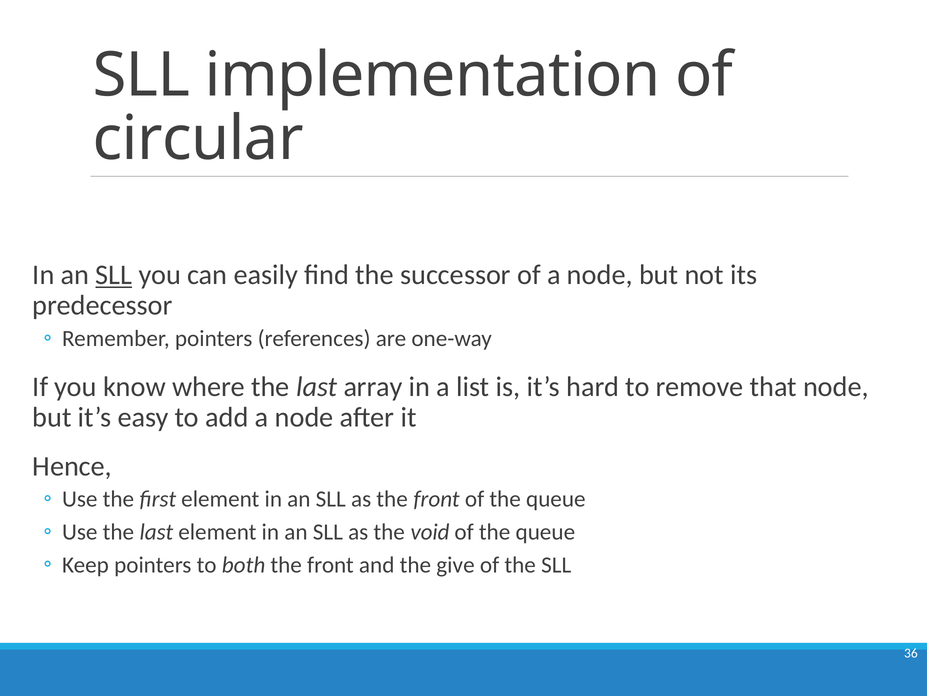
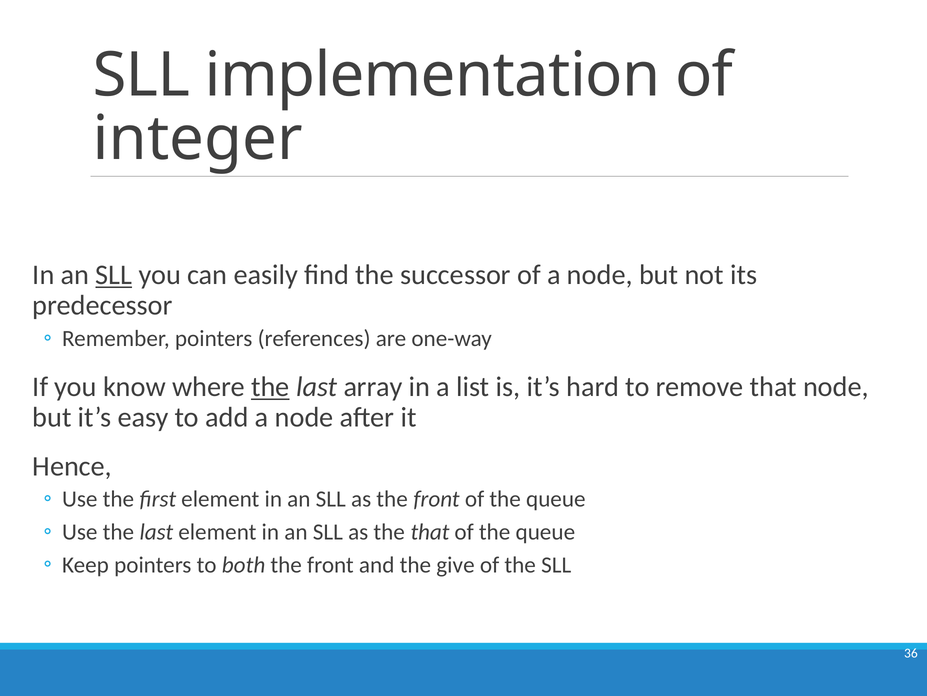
circular: circular -> integer
the at (270, 387) underline: none -> present
the void: void -> that
